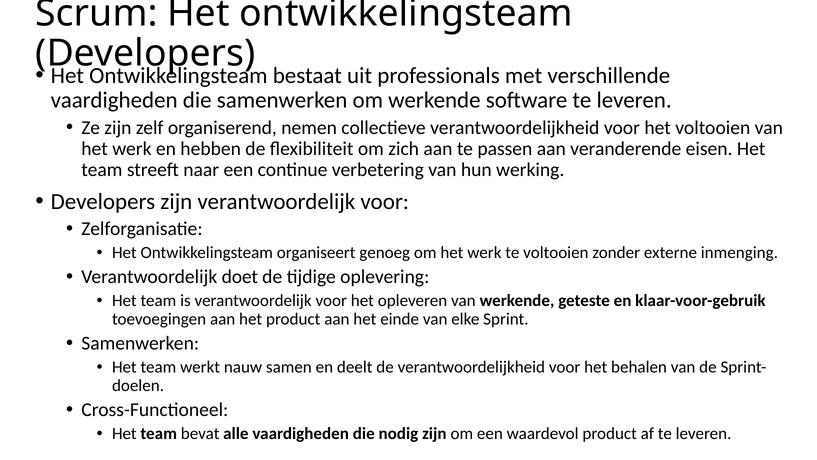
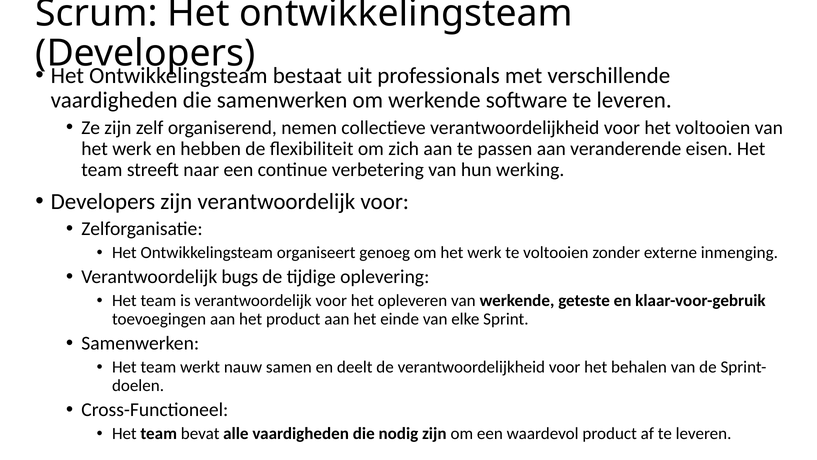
doet: doet -> bugs
